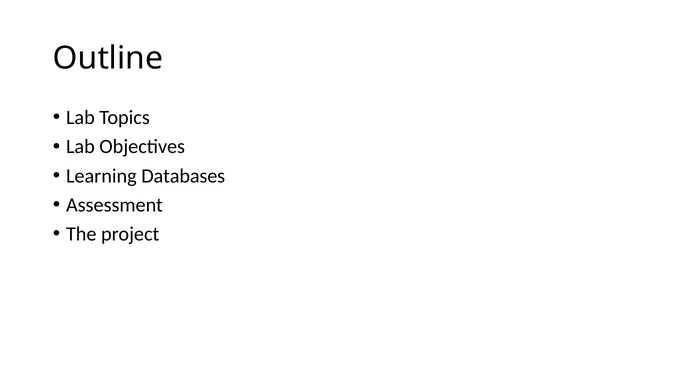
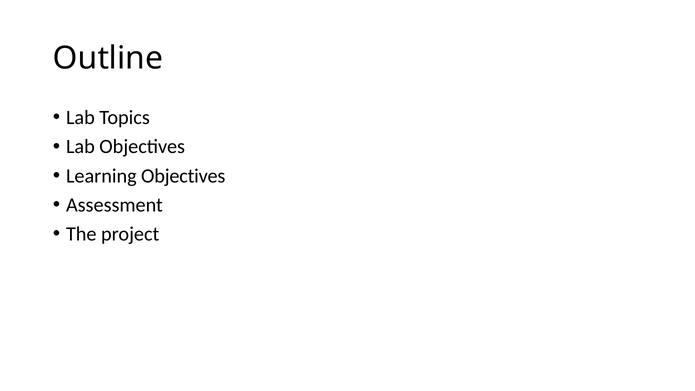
Learning Databases: Databases -> Objectives
